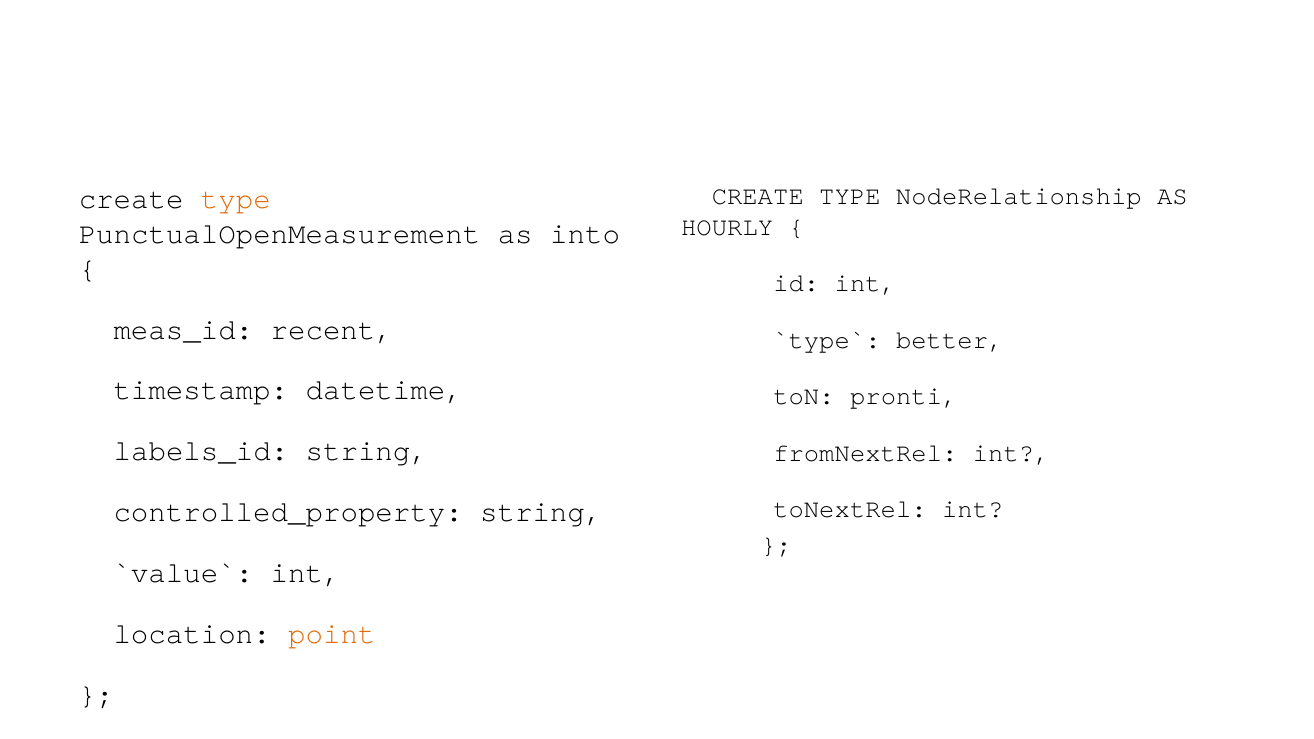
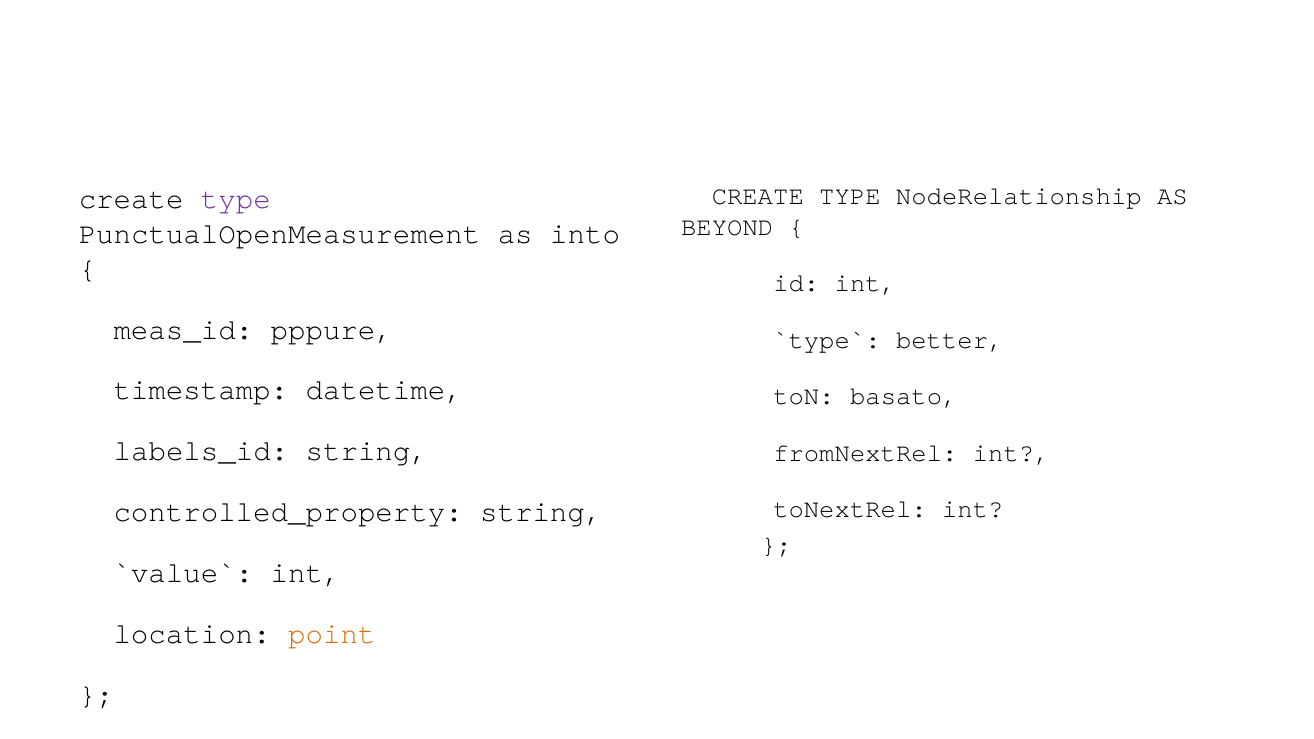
type at (236, 199) colour: orange -> purple
HOURLY: HOURLY -> BEYOND
recent: recent -> pppure
pronti: pronti -> basato
